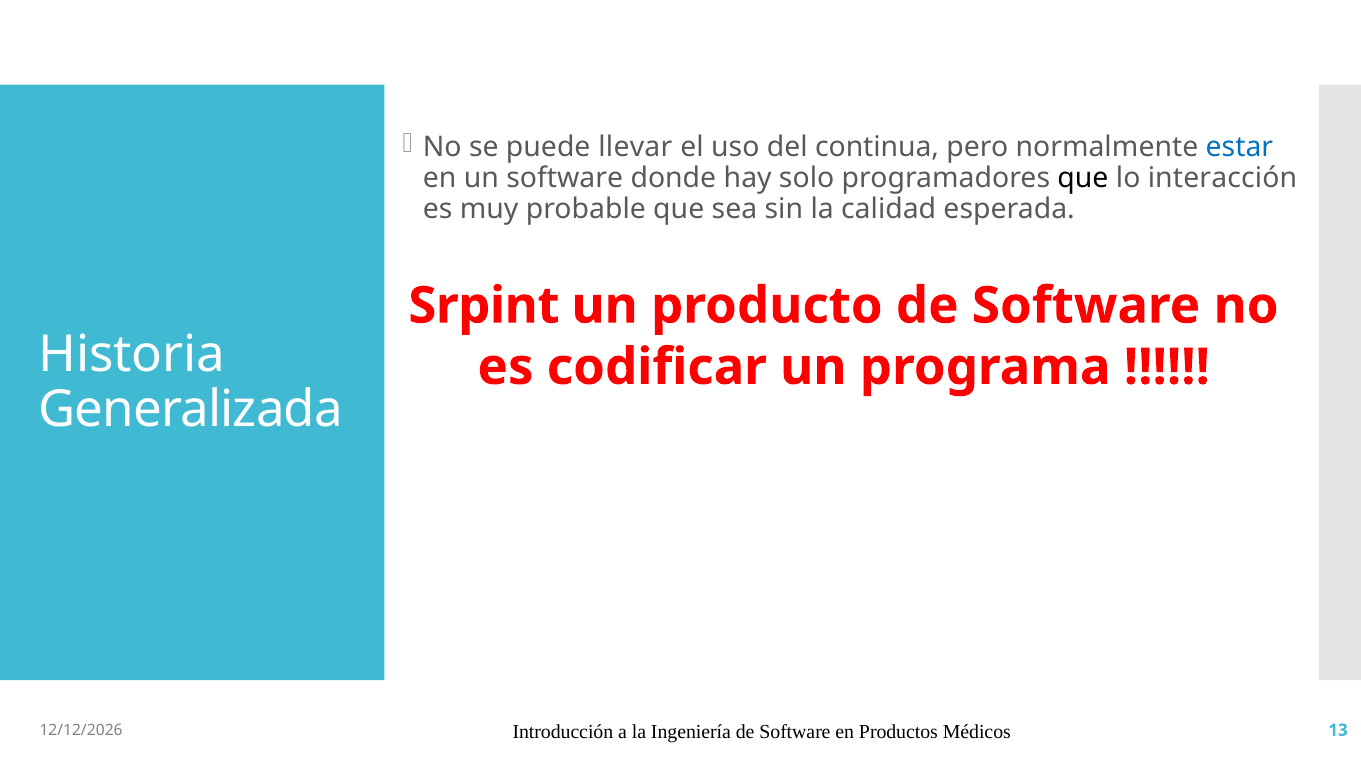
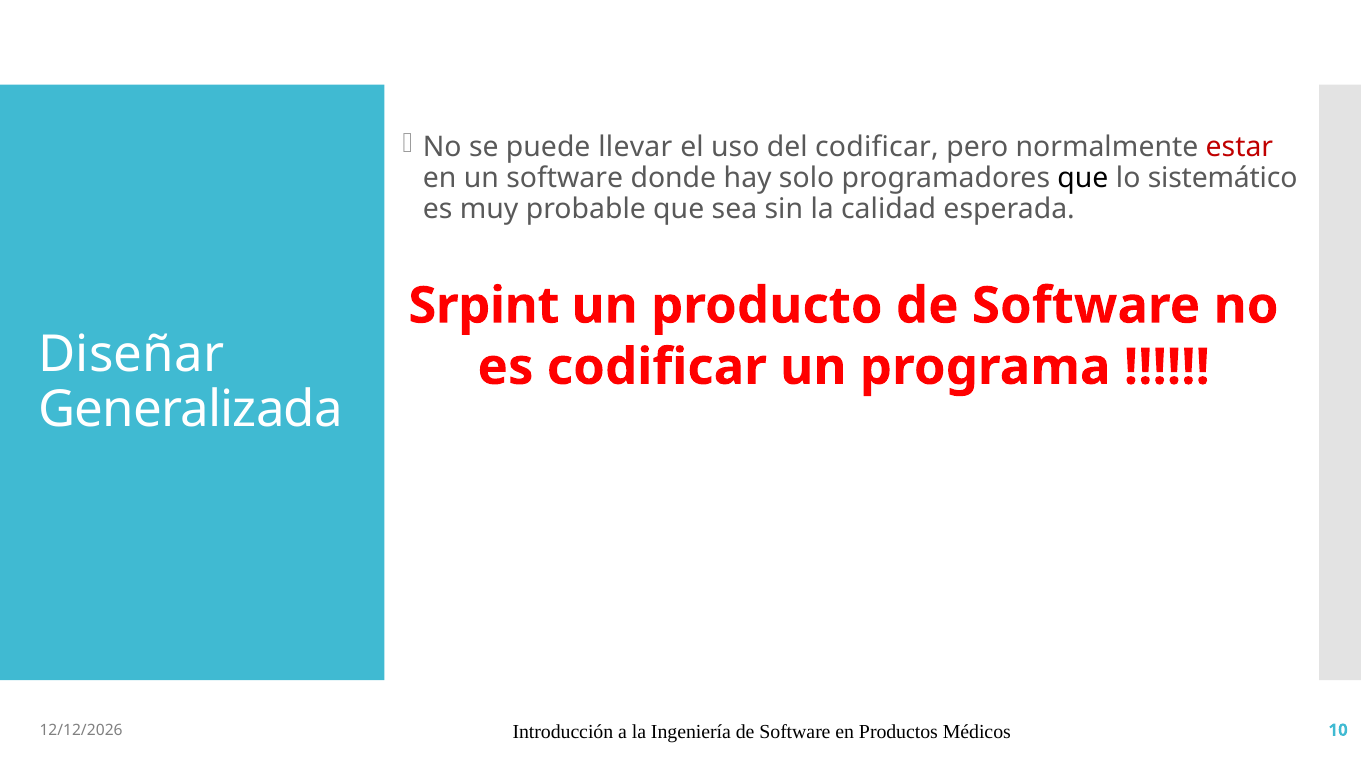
del continua: continua -> codificar
estar colour: blue -> red
interacción: interacción -> sistemático
Historia: Historia -> Diseñar
13: 13 -> 10
